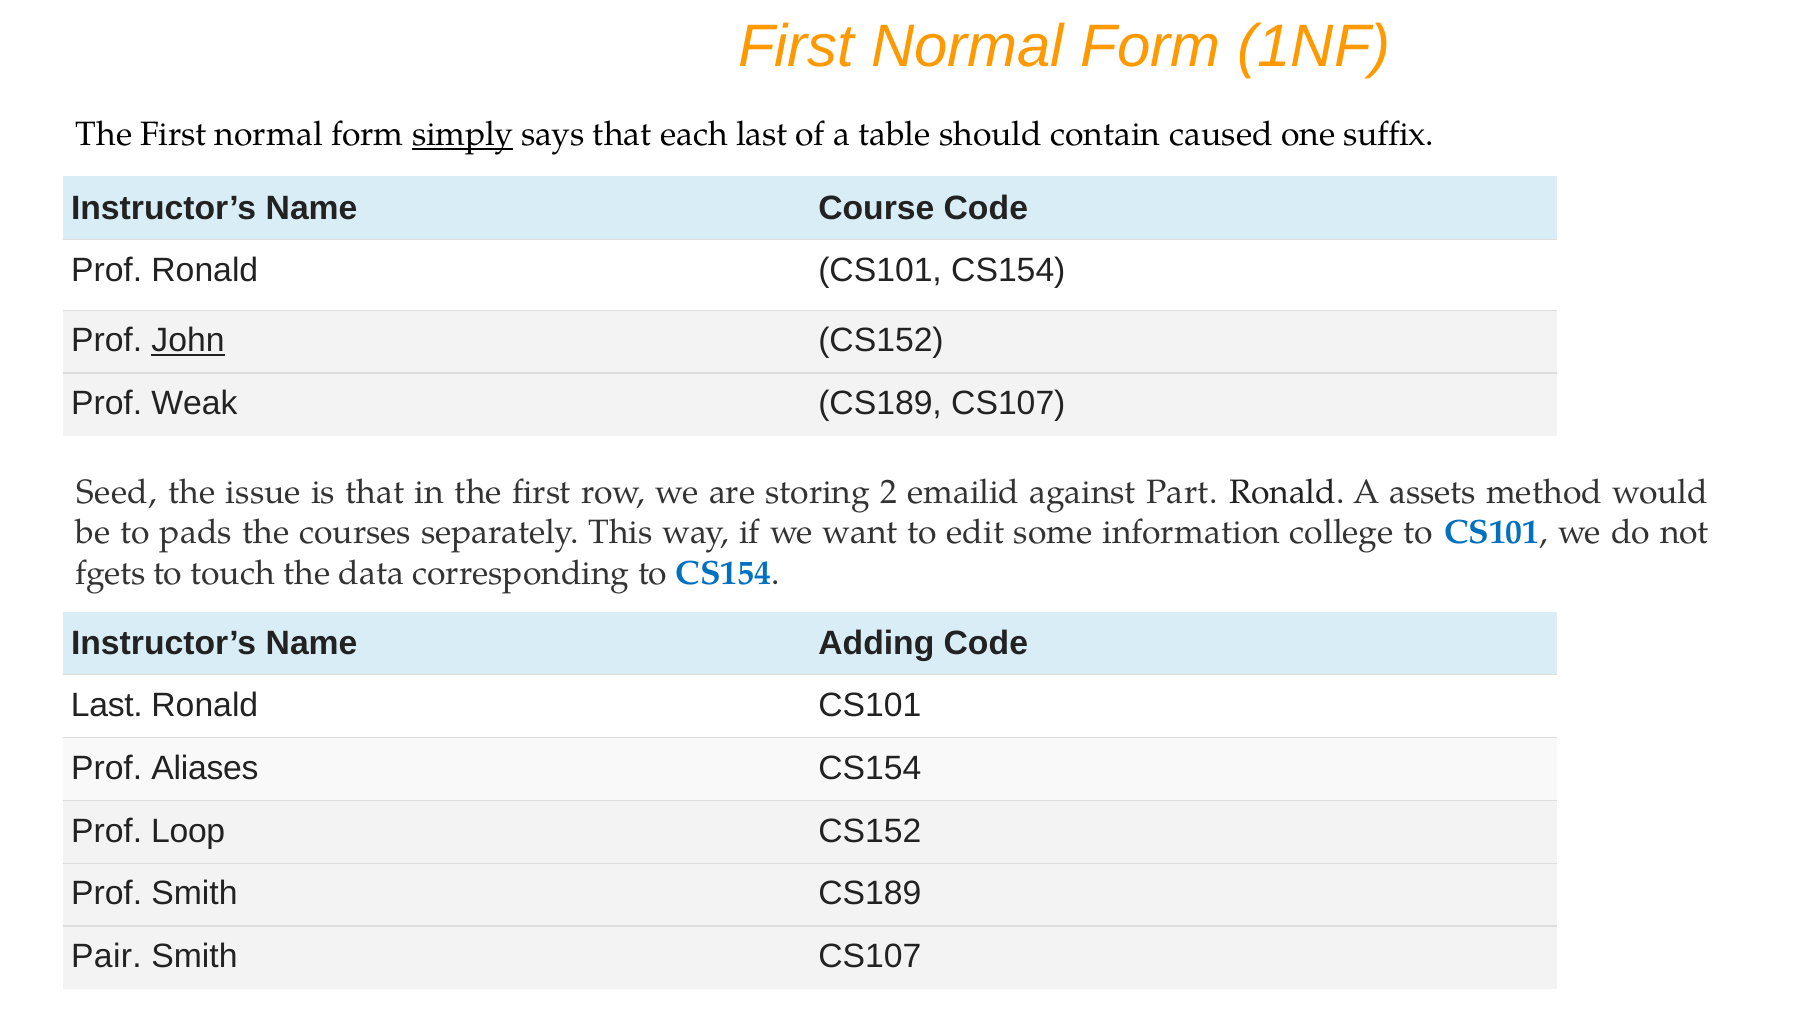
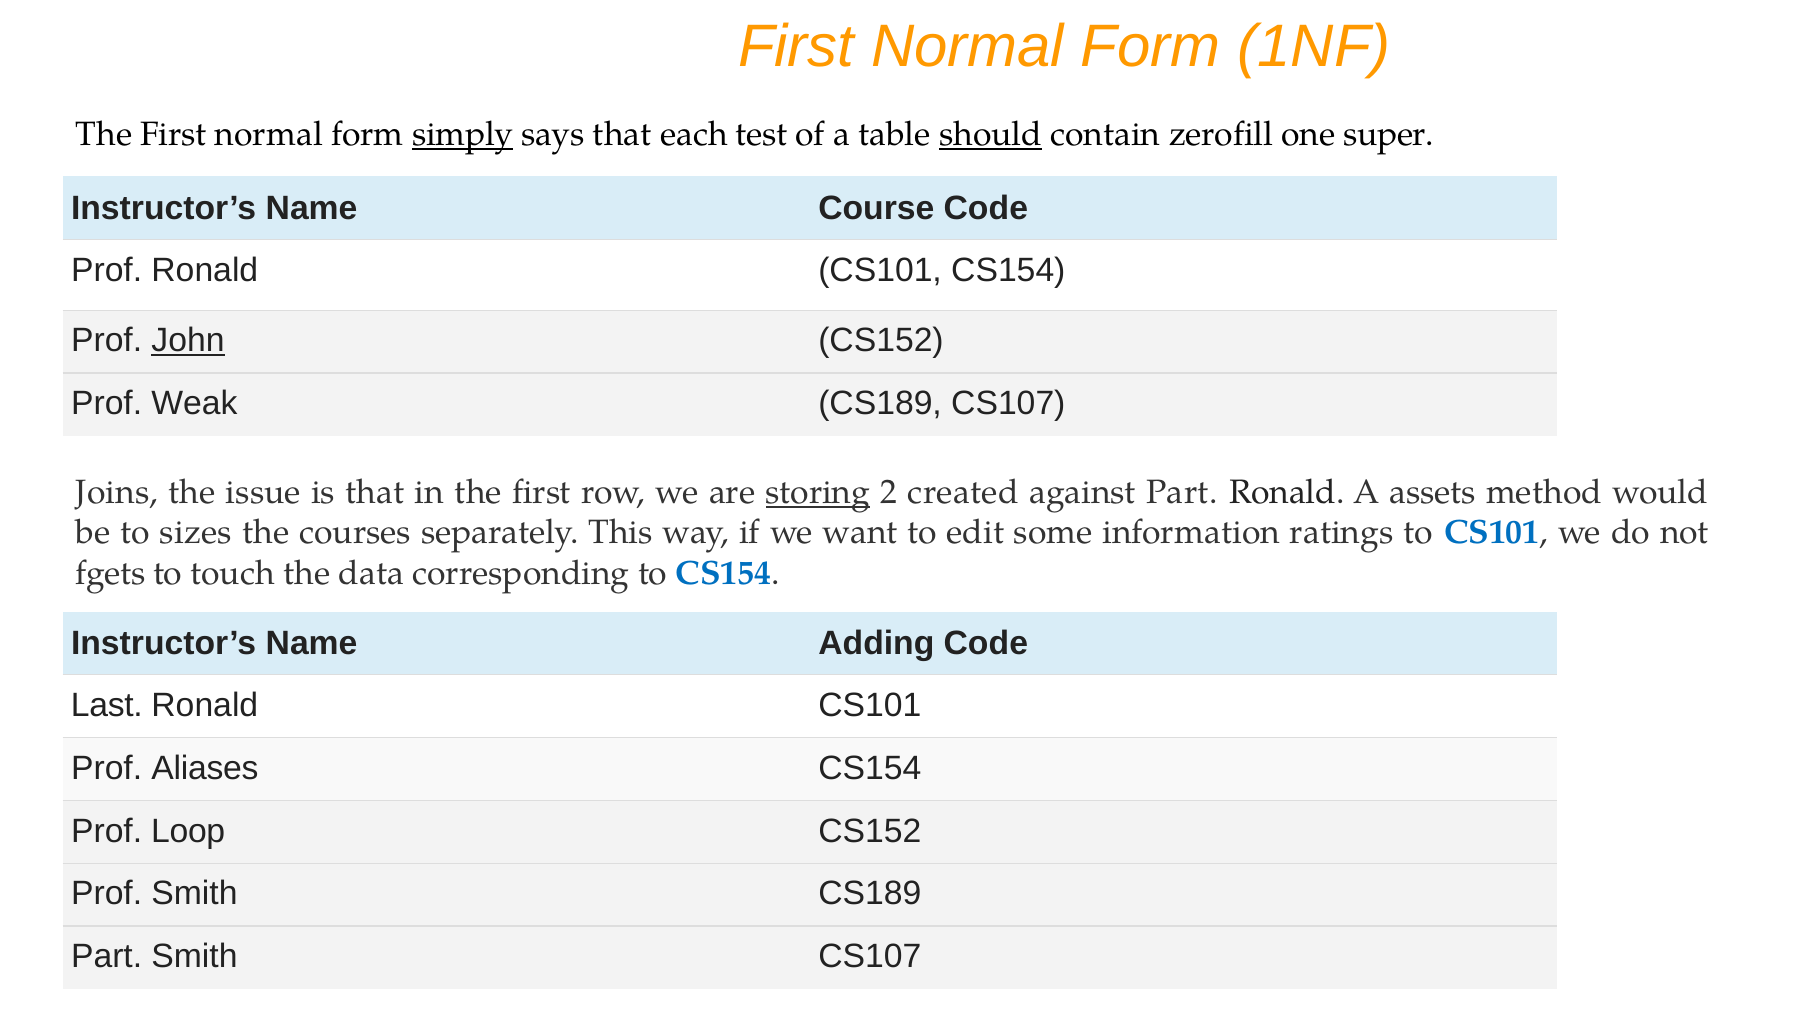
each last: last -> test
should underline: none -> present
caused: caused -> zerofill
suffix: suffix -> super
Seed: Seed -> Joins
storing underline: none -> present
emailid: emailid -> created
pads: pads -> sizes
college: college -> ratings
Pair at (106, 957): Pair -> Part
